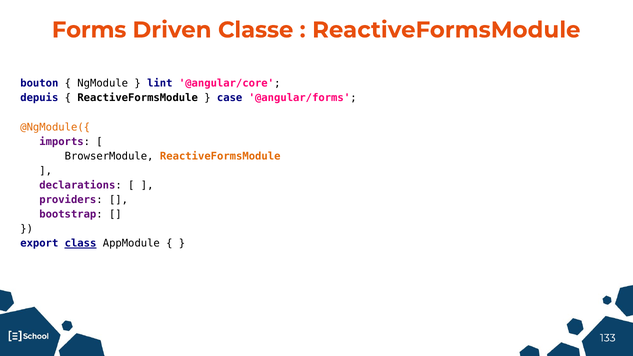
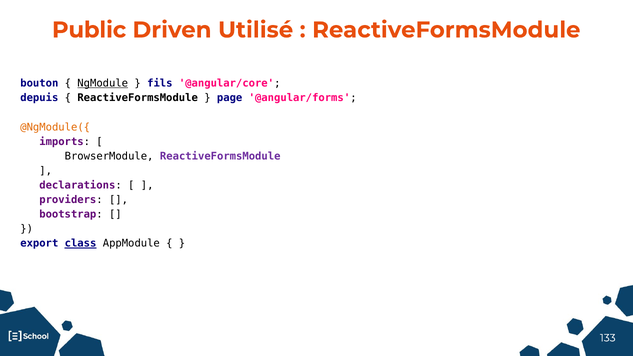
Forms: Forms -> Public
Classe: Classe -> Utilisé
NgModule underline: none -> present
lint: lint -> fils
case: case -> page
ReactiveFormsModule at (220, 156) colour: orange -> purple
